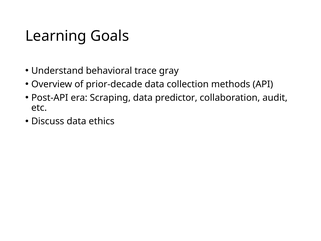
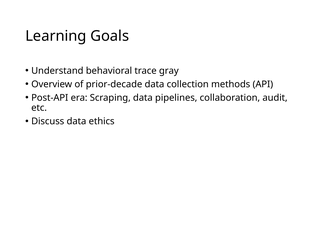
predictor: predictor -> pipelines
